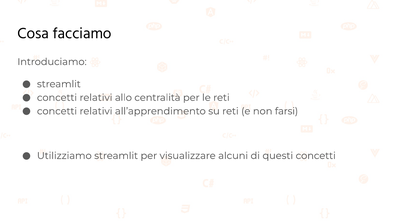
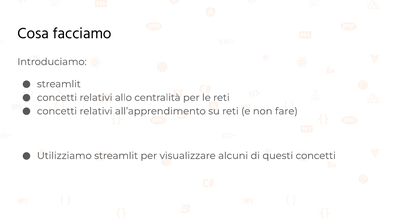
farsi: farsi -> fare
